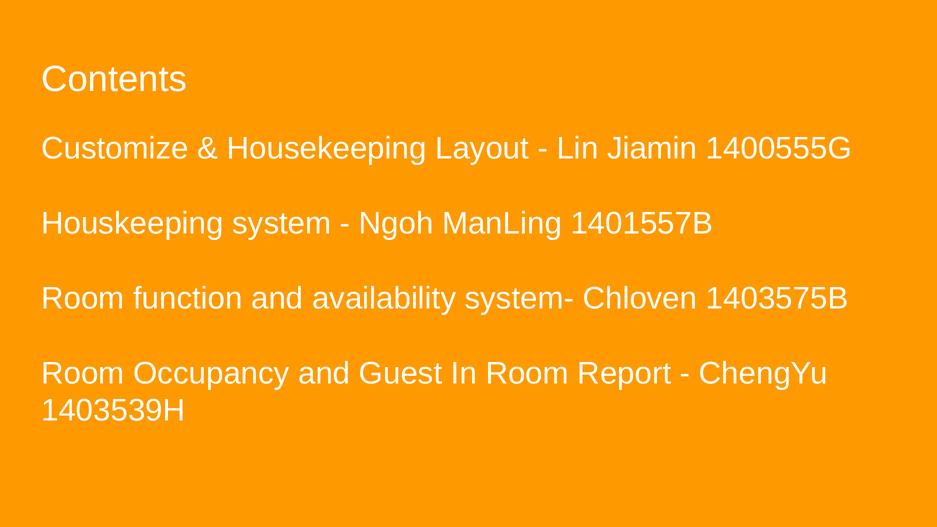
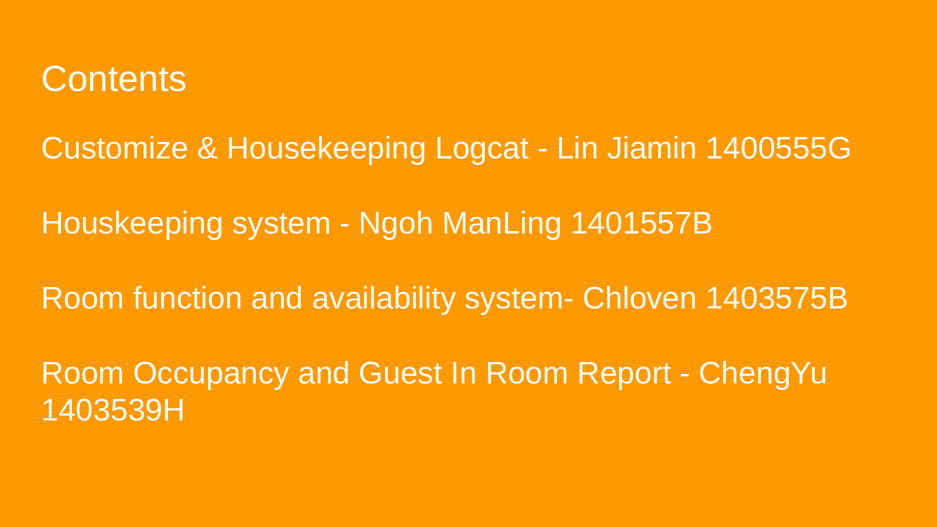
Layout: Layout -> Logcat
